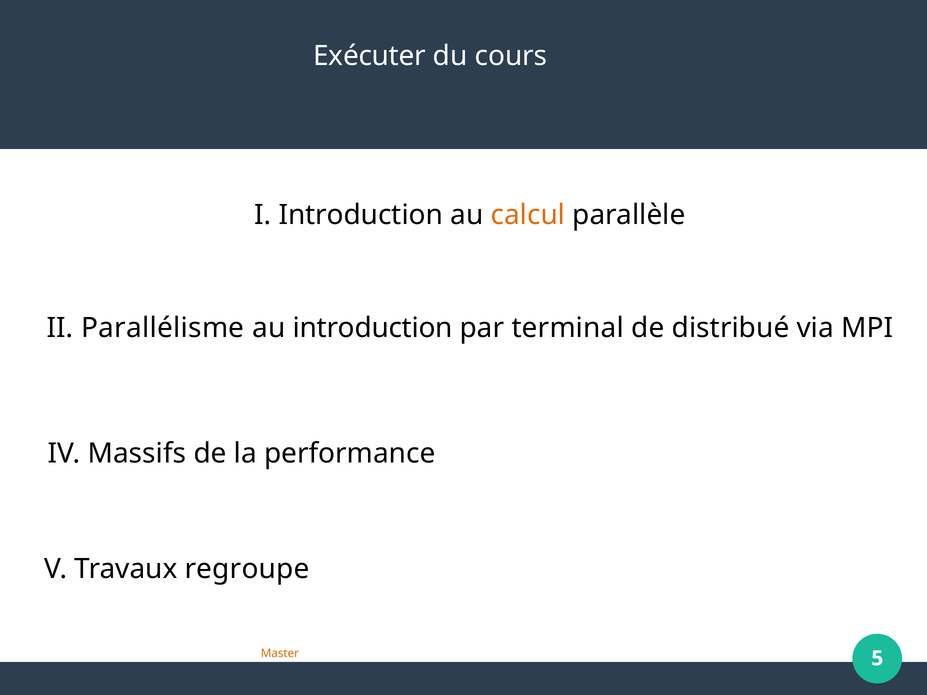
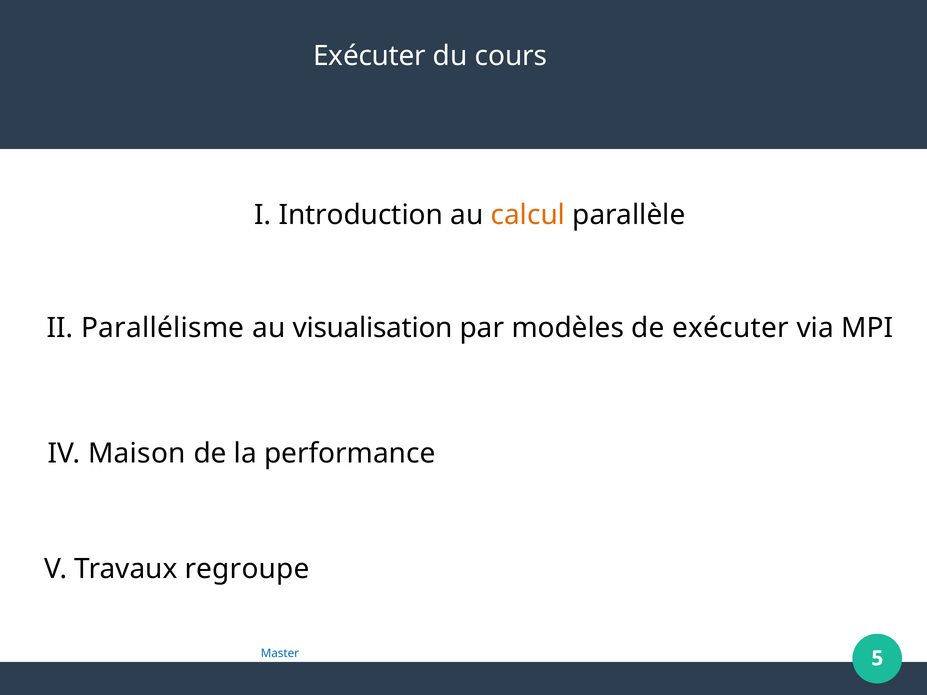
au introduction: introduction -> visualisation
terminal: terminal -> modèles
de distribué: distribué -> exécuter
Massifs: Massifs -> Maison
Master colour: orange -> blue
